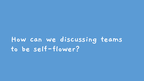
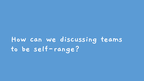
self-flower: self-flower -> self-range
